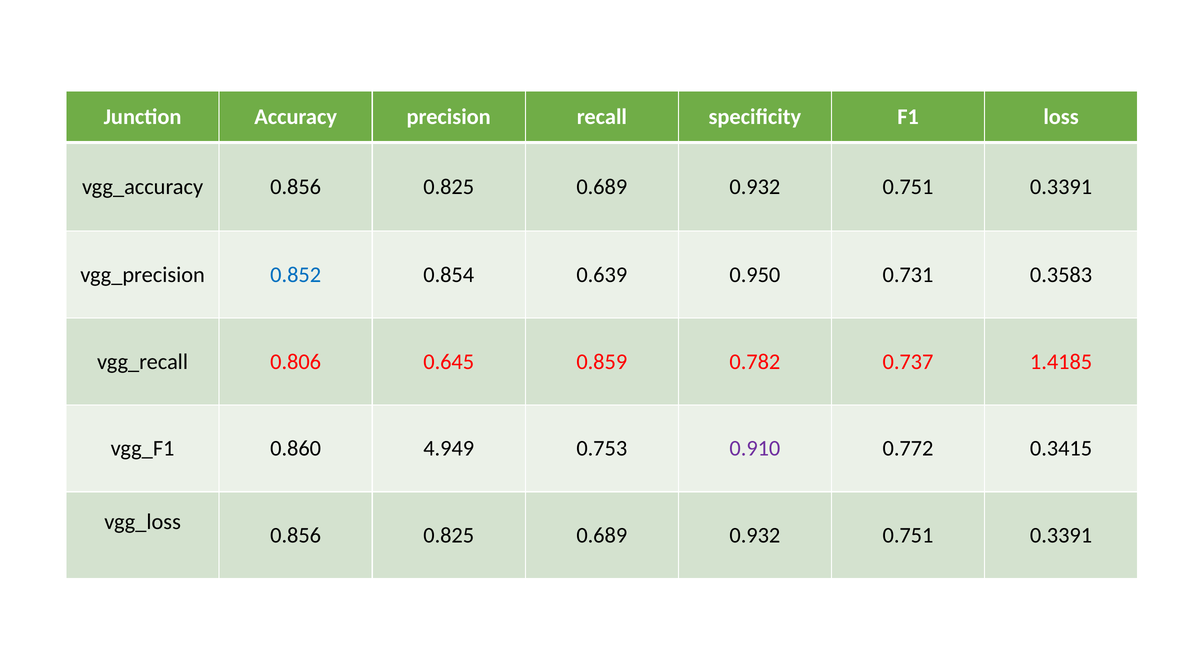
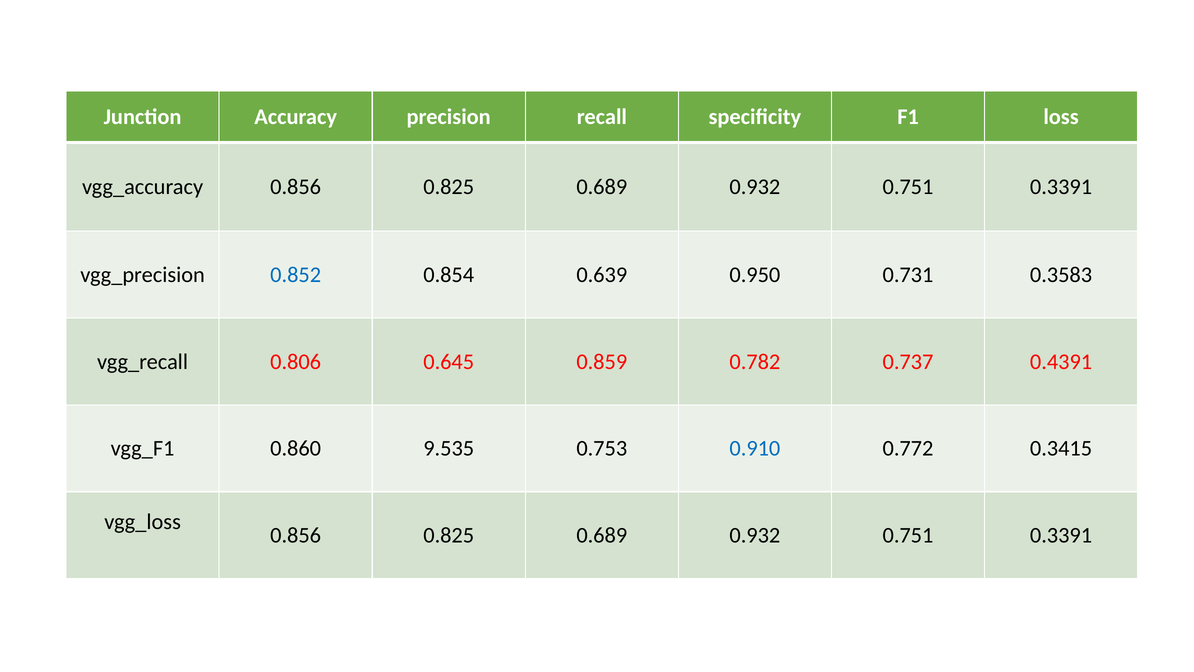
1.4185: 1.4185 -> 0.4391
4.949: 4.949 -> 9.535
0.910 colour: purple -> blue
